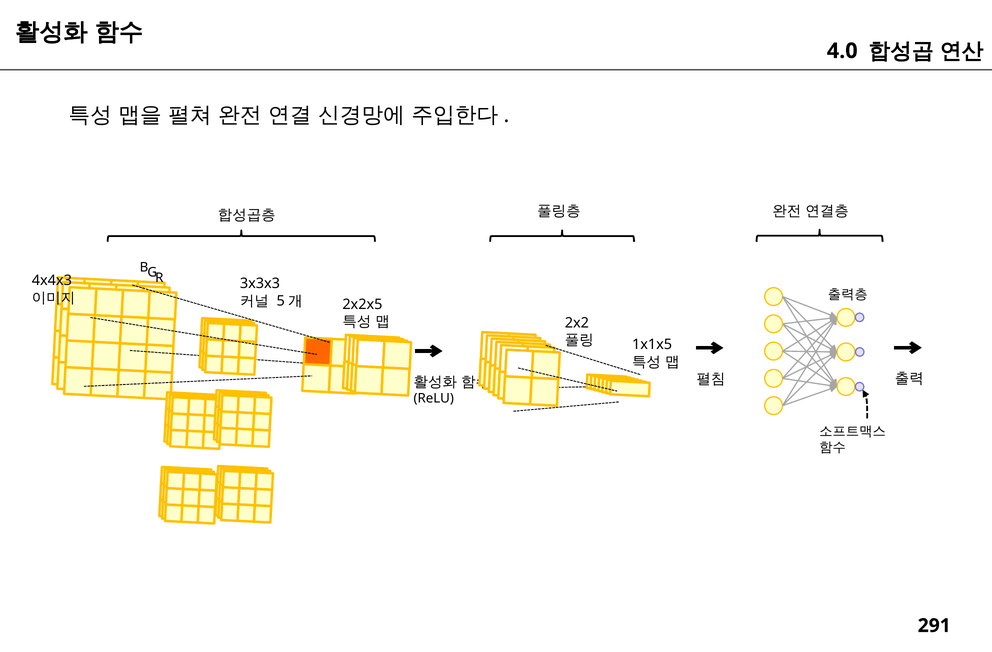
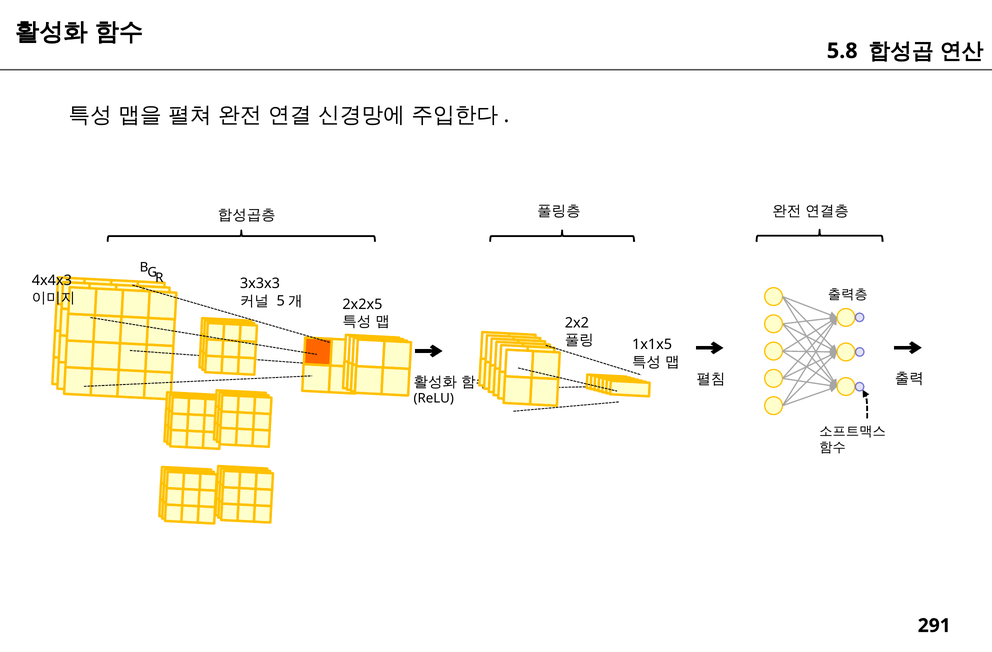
4.0: 4.0 -> 5.8
